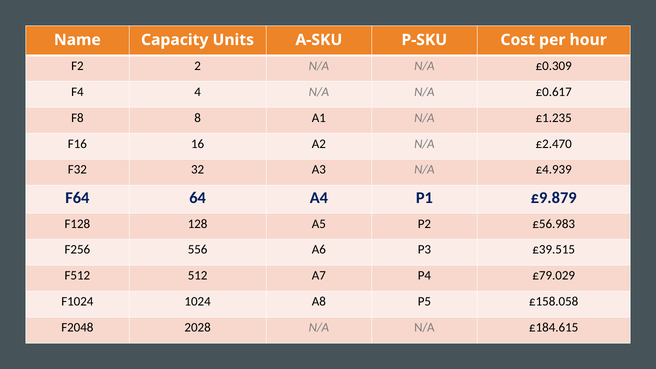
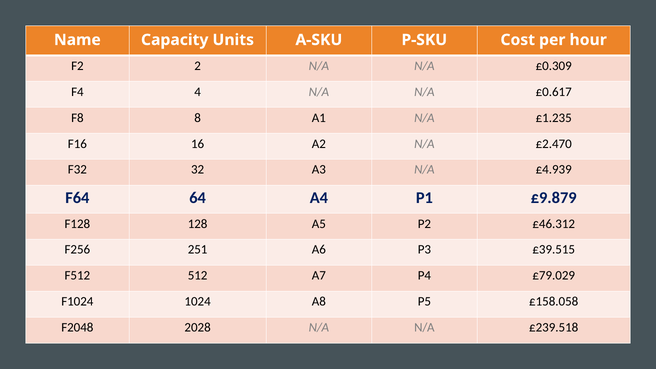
£56.983: £56.983 -> £46.312
556: 556 -> 251
£184.615: £184.615 -> £239.518
